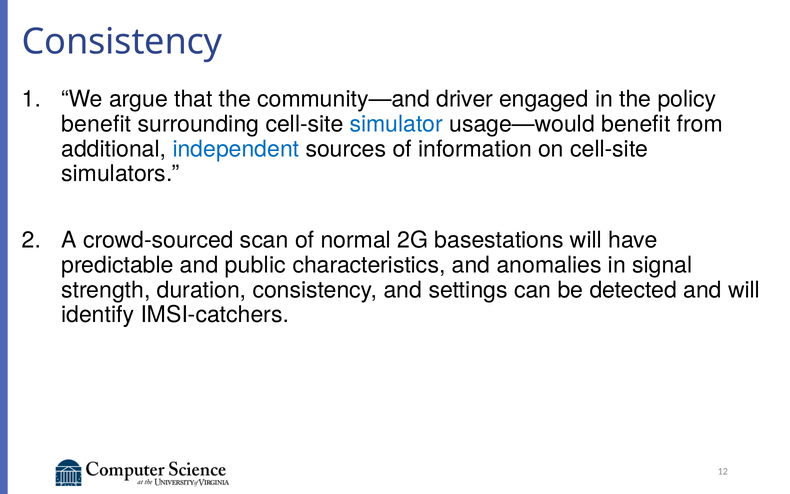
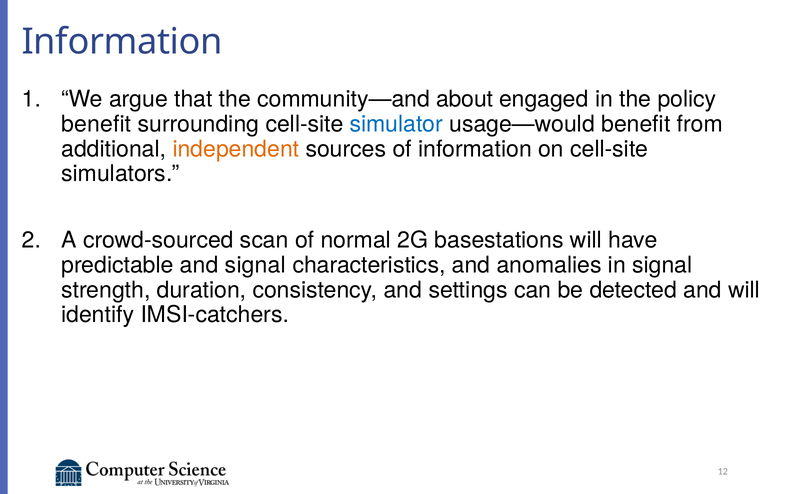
Consistency at (122, 42): Consistency -> Information
driver: driver -> about
independent colour: blue -> orange
and public: public -> signal
